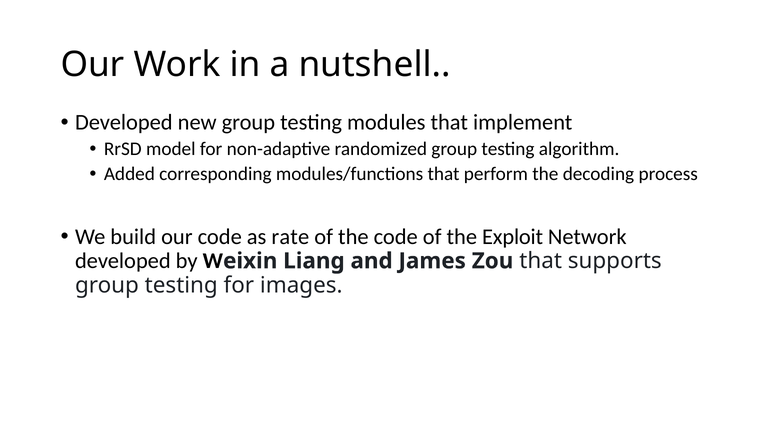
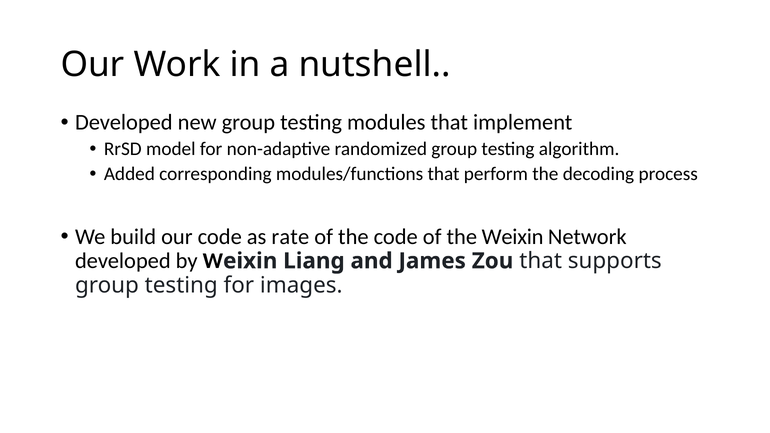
Exploit: Exploit -> Weixin
